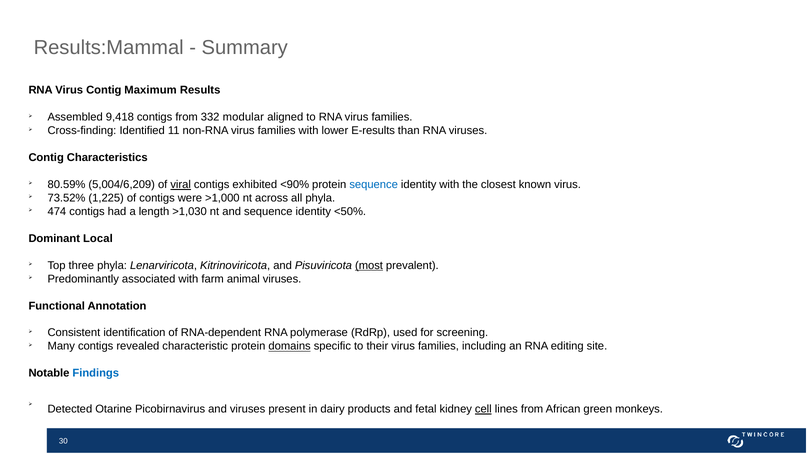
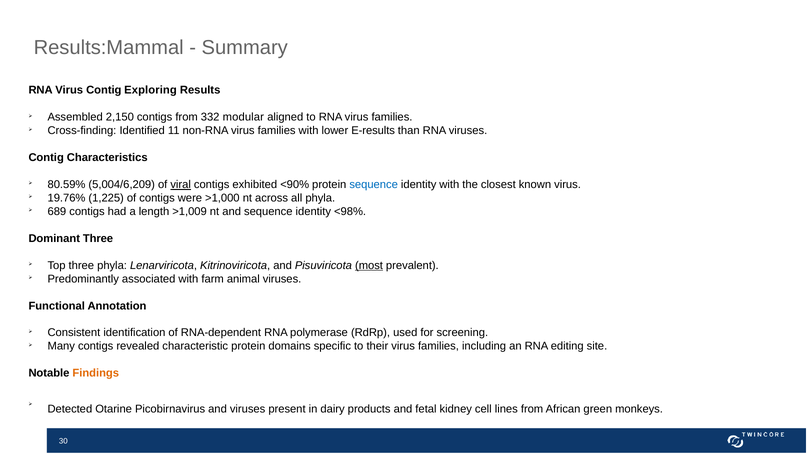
Maximum: Maximum -> Exploring
9,418: 9,418 -> 2,150
73.52%: 73.52% -> 19.76%
474: 474 -> 689
>1,030: >1,030 -> >1,009
<50%: <50% -> <98%
Dominant Local: Local -> Three
domains underline: present -> none
Findings colour: blue -> orange
cell underline: present -> none
